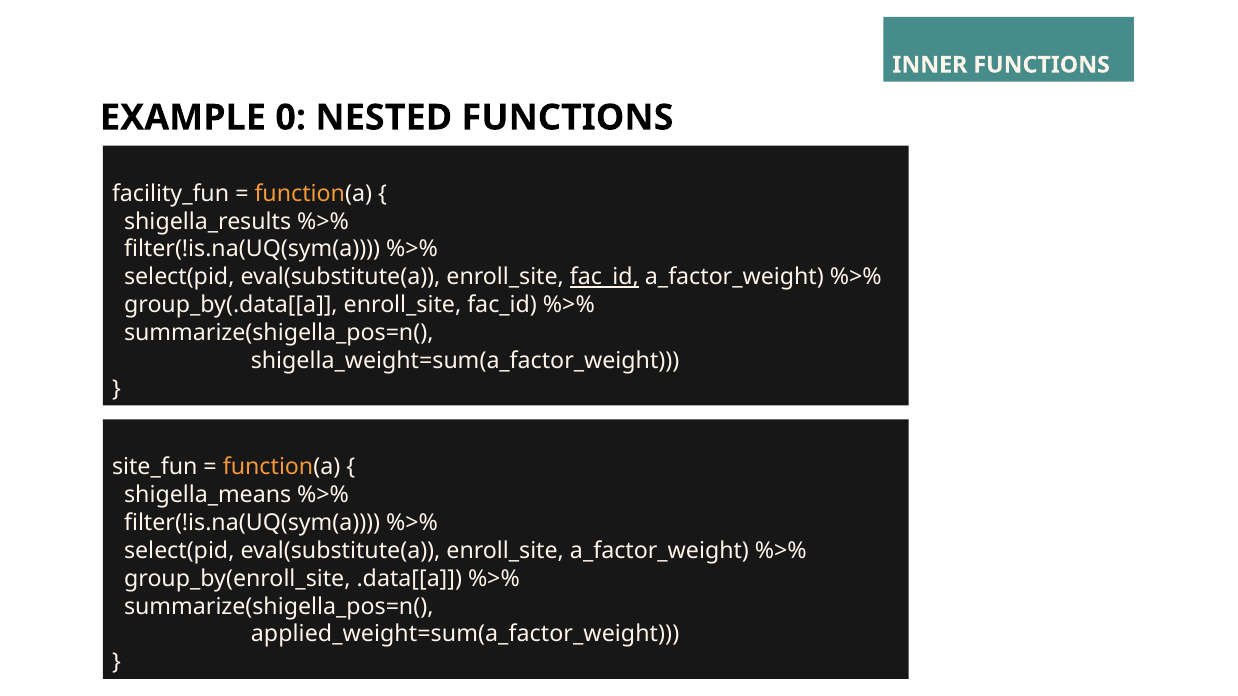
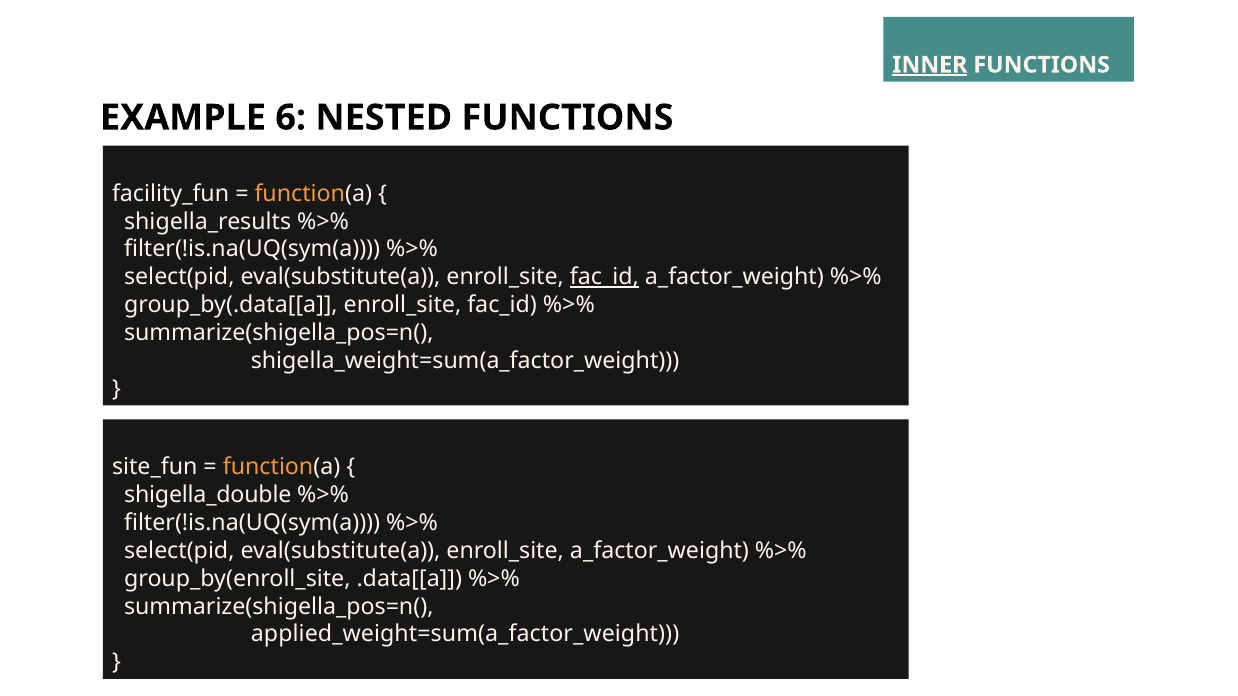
INNER underline: none -> present
0: 0 -> 6
shigella_means: shigella_means -> shigella_double
